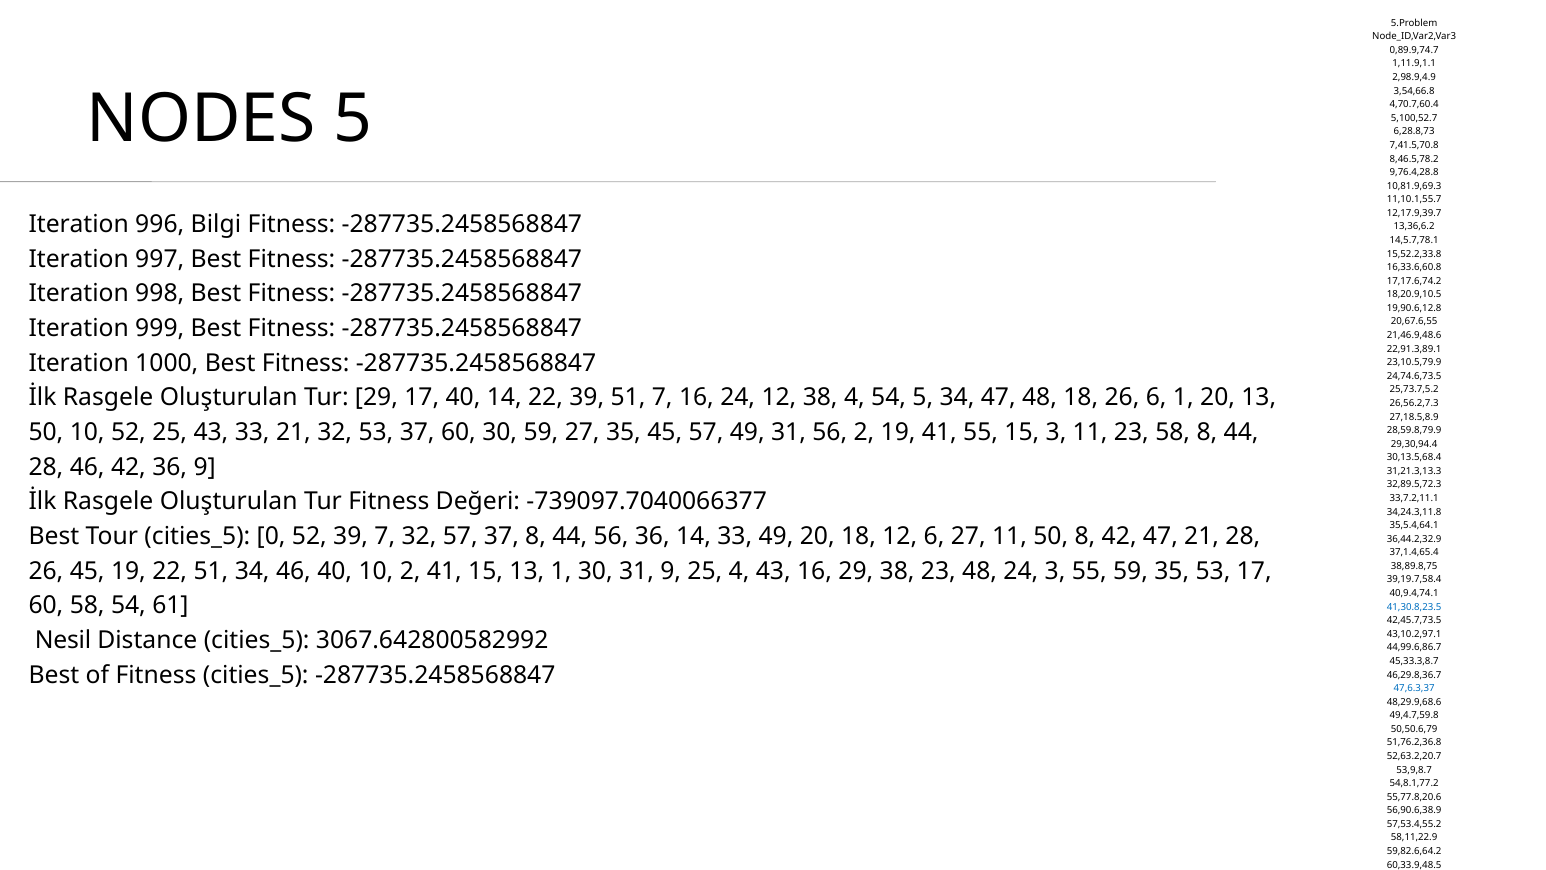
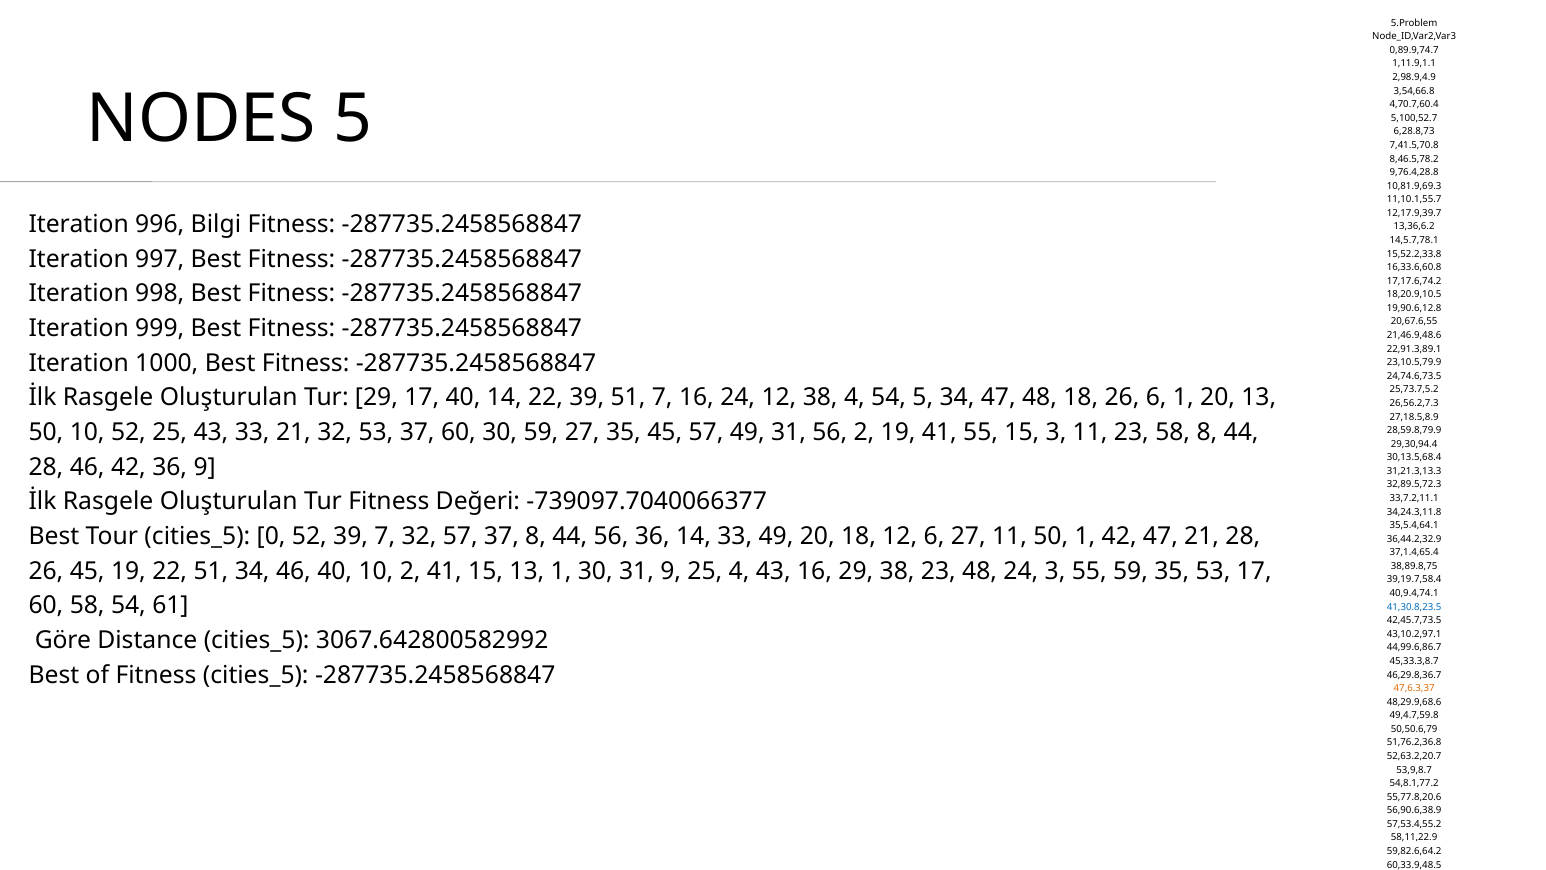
50 8: 8 -> 1
Nesil: Nesil -> Göre
47,6.3,37 colour: blue -> orange
